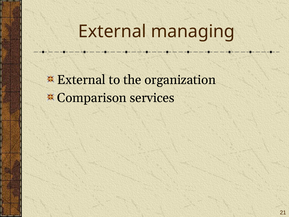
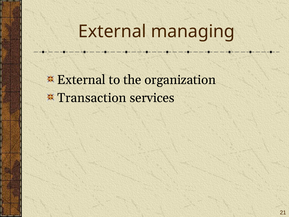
Comparison: Comparison -> Transaction
